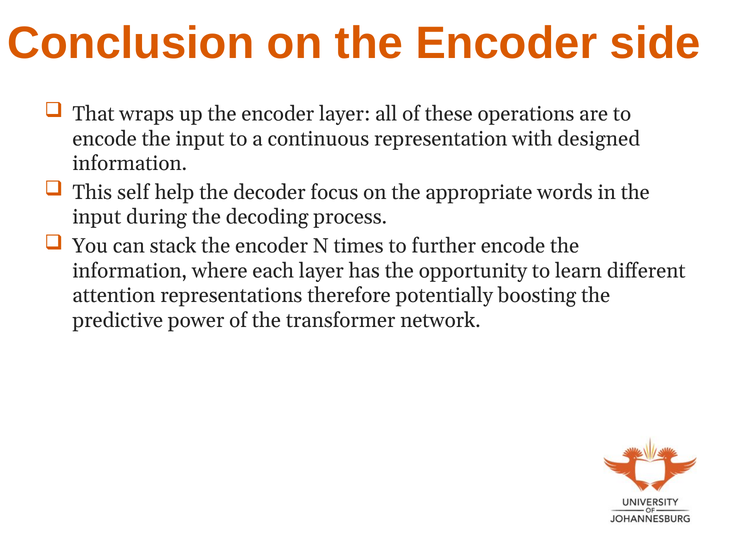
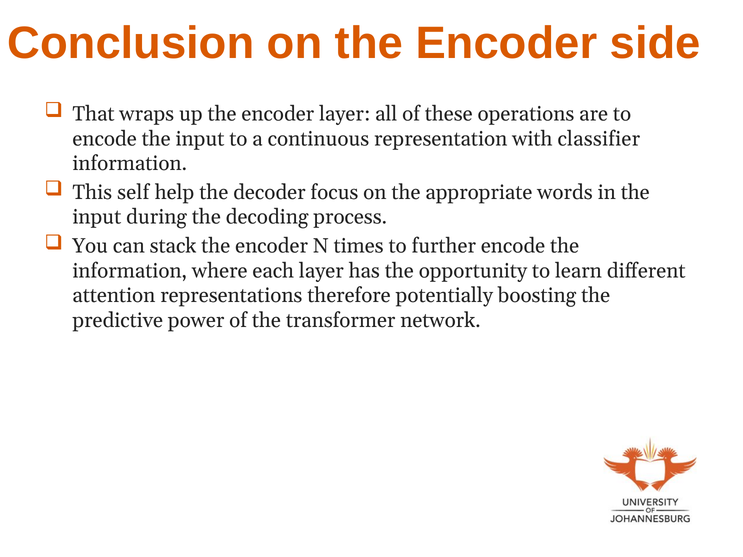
designed: designed -> classifier
